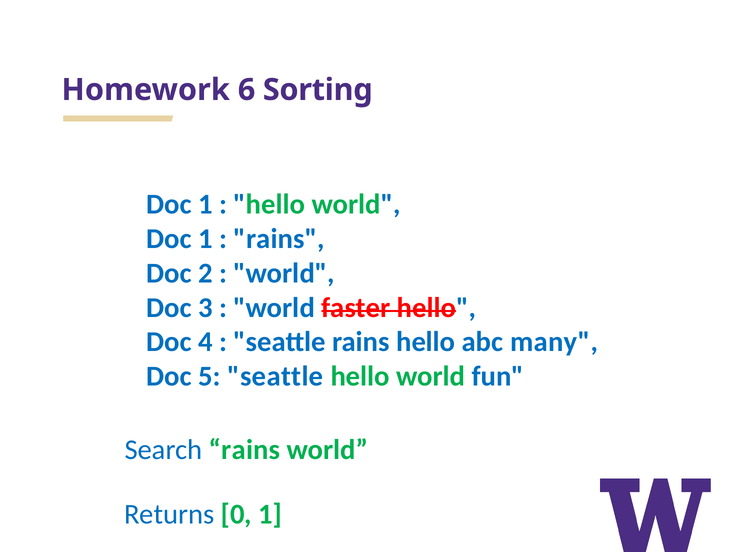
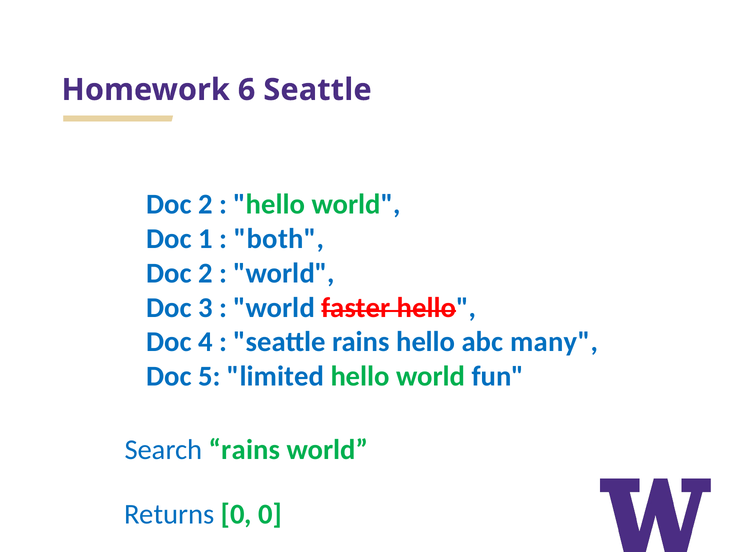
6 Sorting: Sorting -> Seattle
1 at (205, 205): 1 -> 2
rains at (279, 239): rains -> both
5 seattle: seattle -> limited
0 1: 1 -> 0
